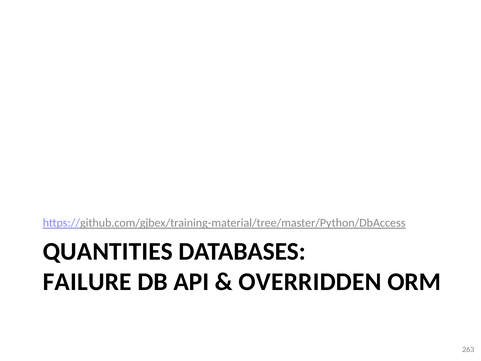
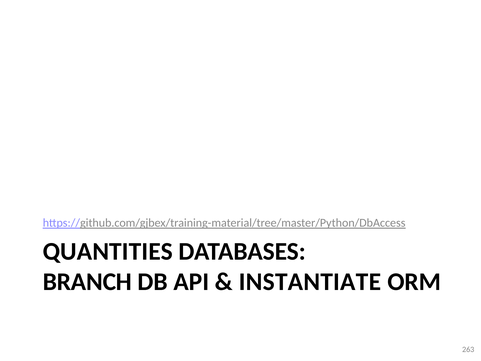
FAILURE: FAILURE -> BRANCH
OVERRIDDEN: OVERRIDDEN -> INSTANTIATE
